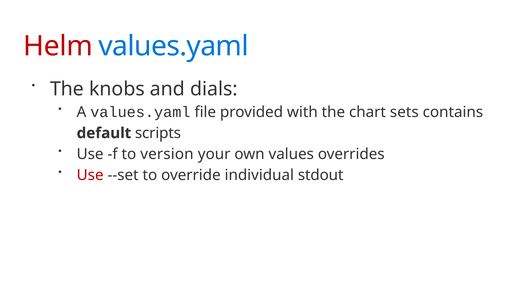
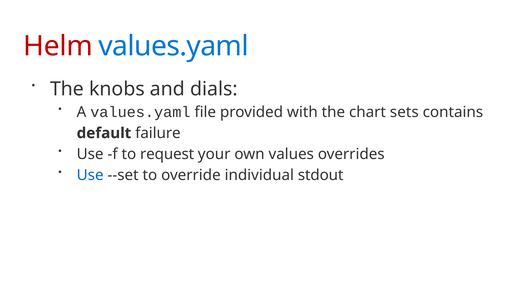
scripts: scripts -> failure
version: version -> request
Use at (90, 175) colour: red -> blue
